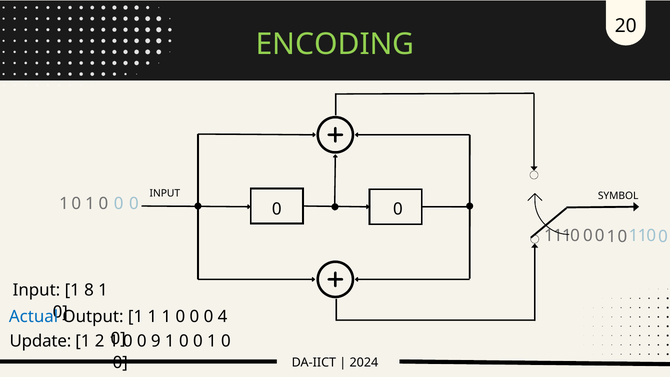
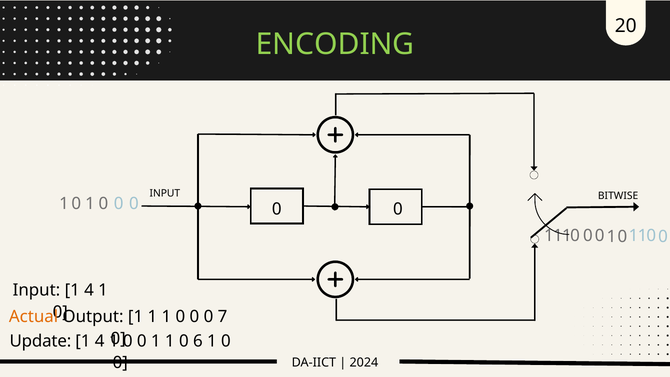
SYMBOL: SYMBOL -> BITWISE
Input 1 8: 8 -> 4
Actual colour: blue -> orange
4: 4 -> 7
2 at (100, 341): 2 -> 4
9 at (156, 341): 9 -> 1
0 at (198, 341): 0 -> 6
